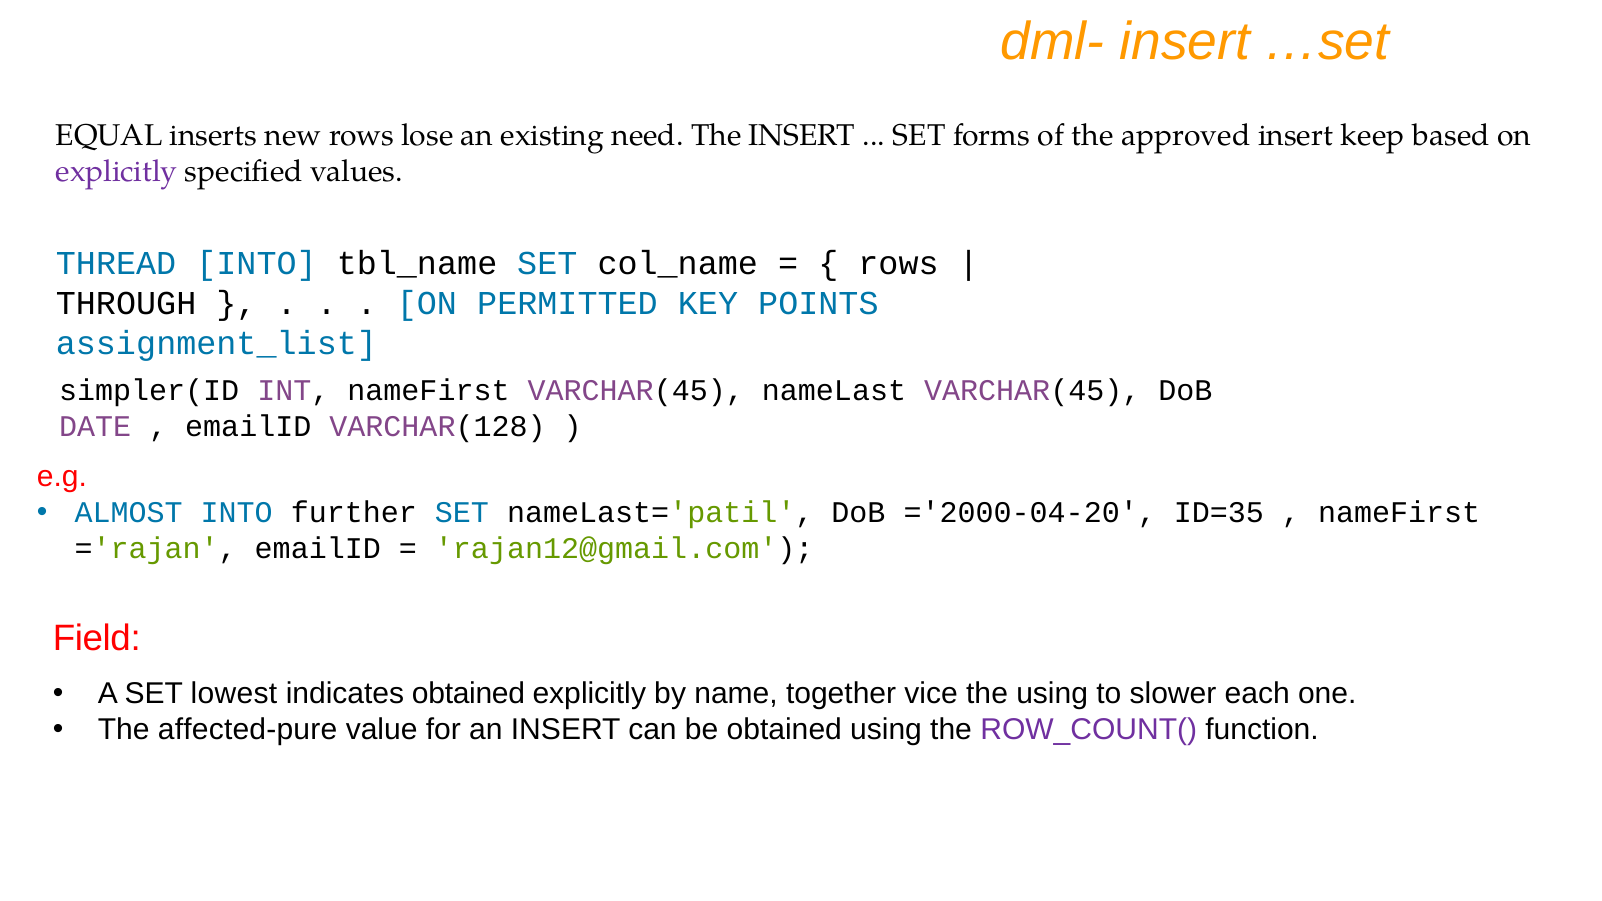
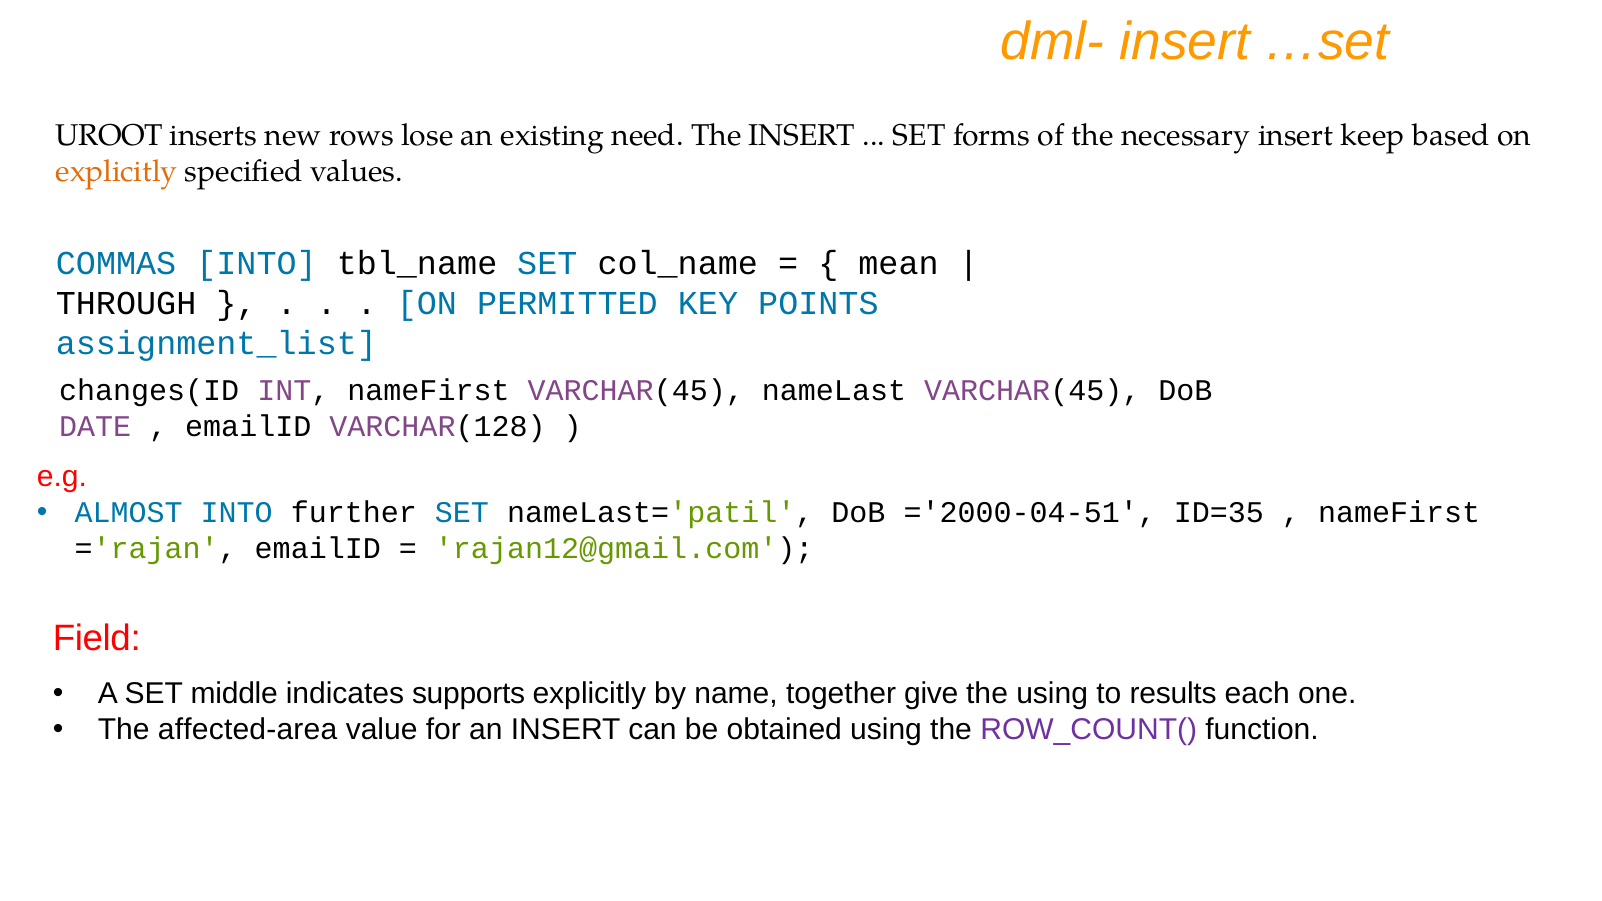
EQUAL: EQUAL -> UROOT
approved: approved -> necessary
explicitly at (117, 172) colour: purple -> orange
THREAD: THREAD -> COMMAS
rows at (899, 263): rows -> mean
simpler(ID: simpler(ID -> changes(ID
='2000-04-20: ='2000-04-20 -> ='2000-04-51
lowest: lowest -> middle
indicates obtained: obtained -> supports
vice: vice -> give
slower: slower -> results
affected-pure: affected-pure -> affected-area
